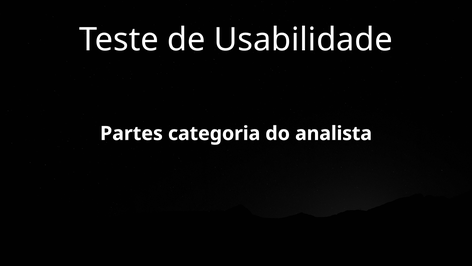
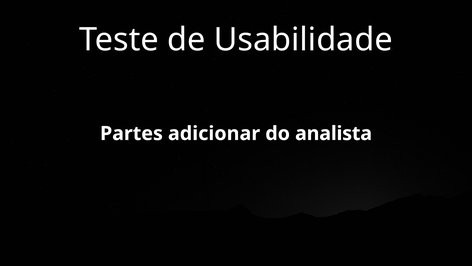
categoria: categoria -> adicionar
